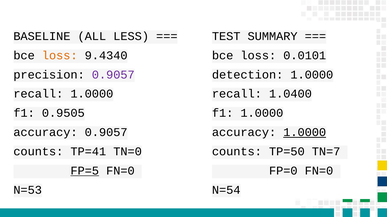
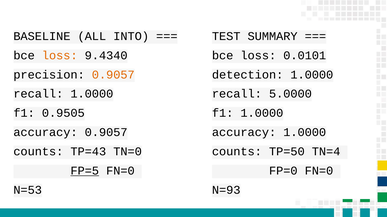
LESS: LESS -> INTO
0.9057 at (113, 75) colour: purple -> orange
1.0400: 1.0400 -> 5.0000
1.0000 at (305, 133) underline: present -> none
TP=41: TP=41 -> TP=43
TN=7: TN=7 -> TN=4
N=54: N=54 -> N=93
